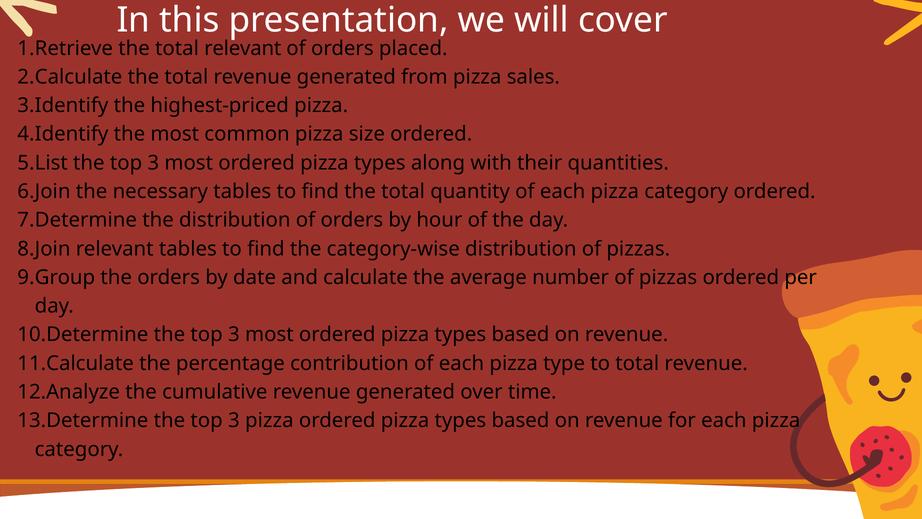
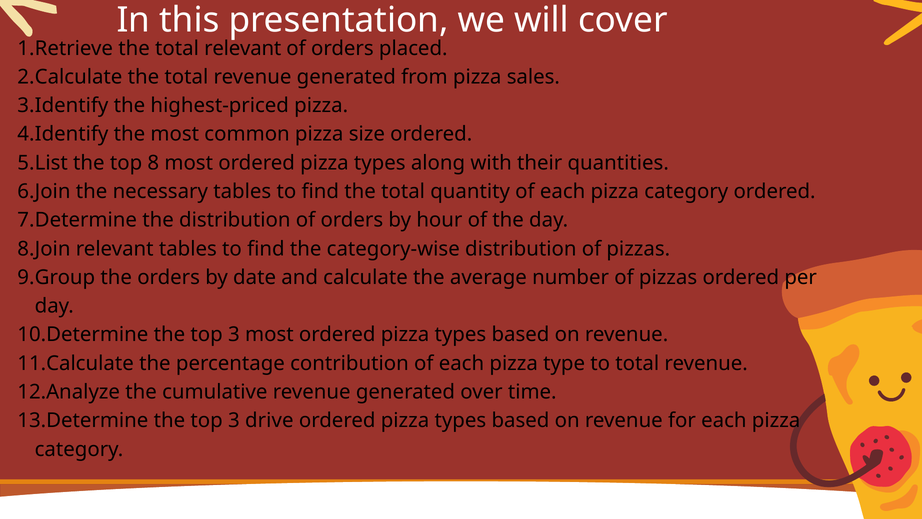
3 at (153, 163): 3 -> 8
3 pizza: pizza -> drive
